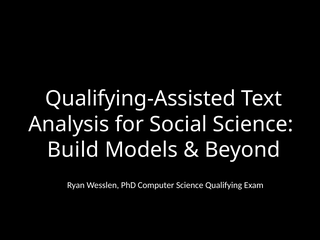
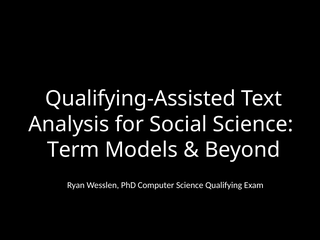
Build: Build -> Term
